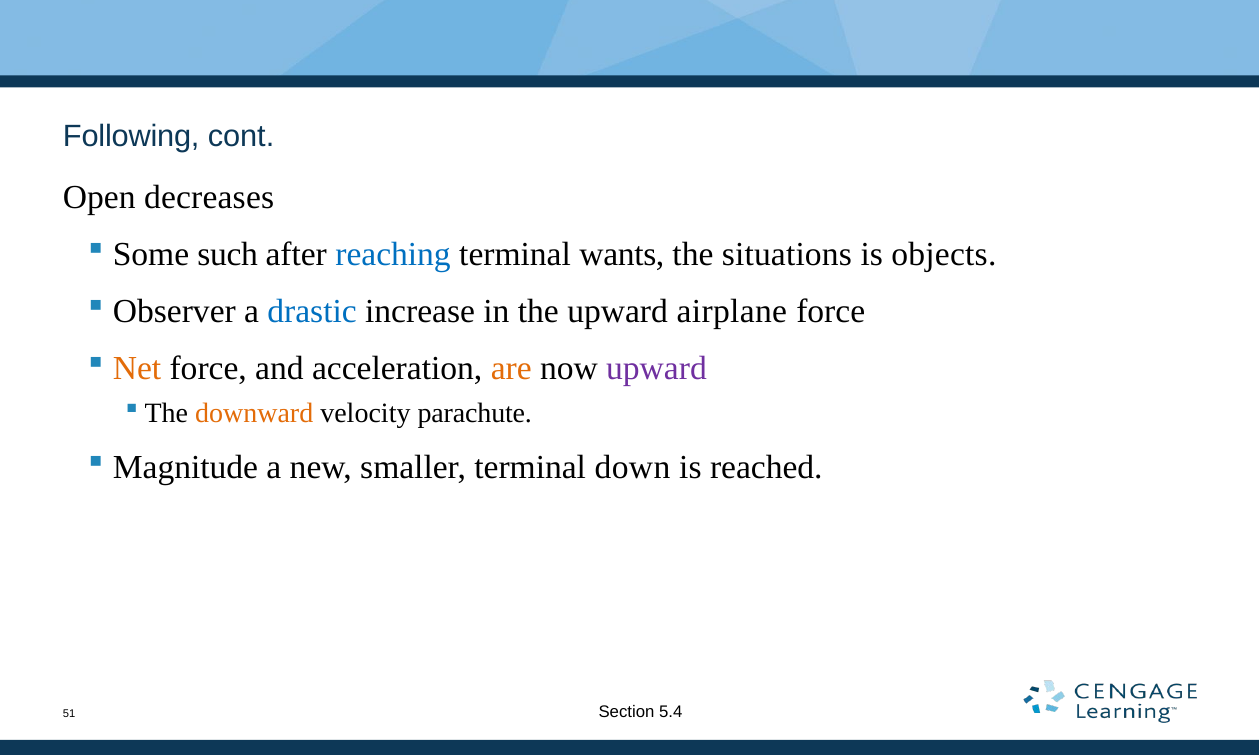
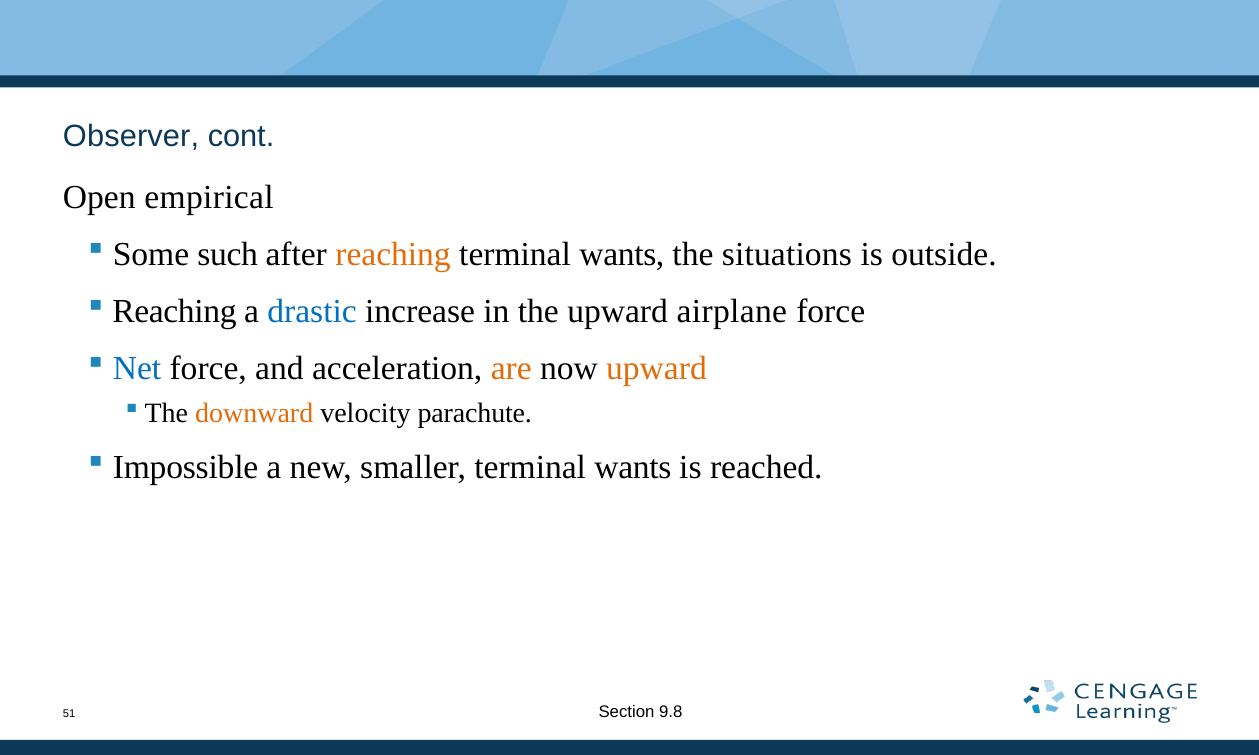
Following: Following -> Observer
decreases: decreases -> empirical
reaching at (393, 255) colour: blue -> orange
objects: objects -> outside
Observer at (174, 312): Observer -> Reaching
Net colour: orange -> blue
upward at (657, 369) colour: purple -> orange
Magnitude: Magnitude -> Impossible
smaller terminal down: down -> wants
5.4: 5.4 -> 9.8
